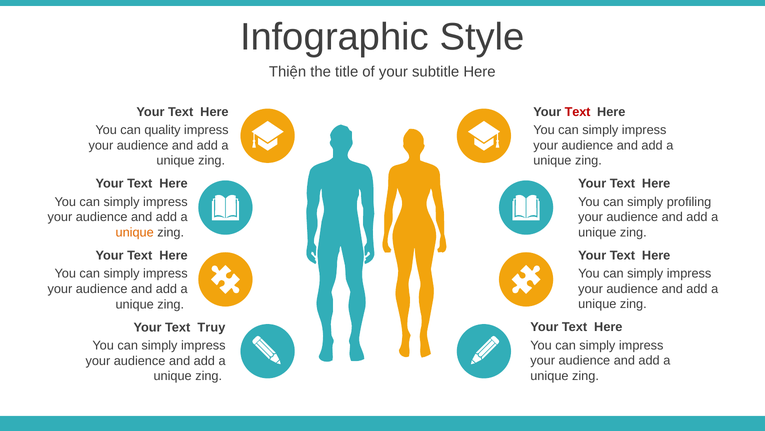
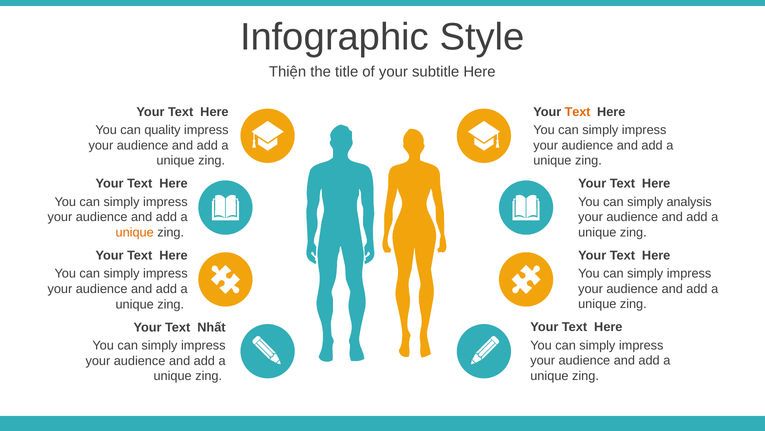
Text at (578, 112) colour: red -> orange
profiling: profiling -> analysis
Truy: Truy -> Nhất
